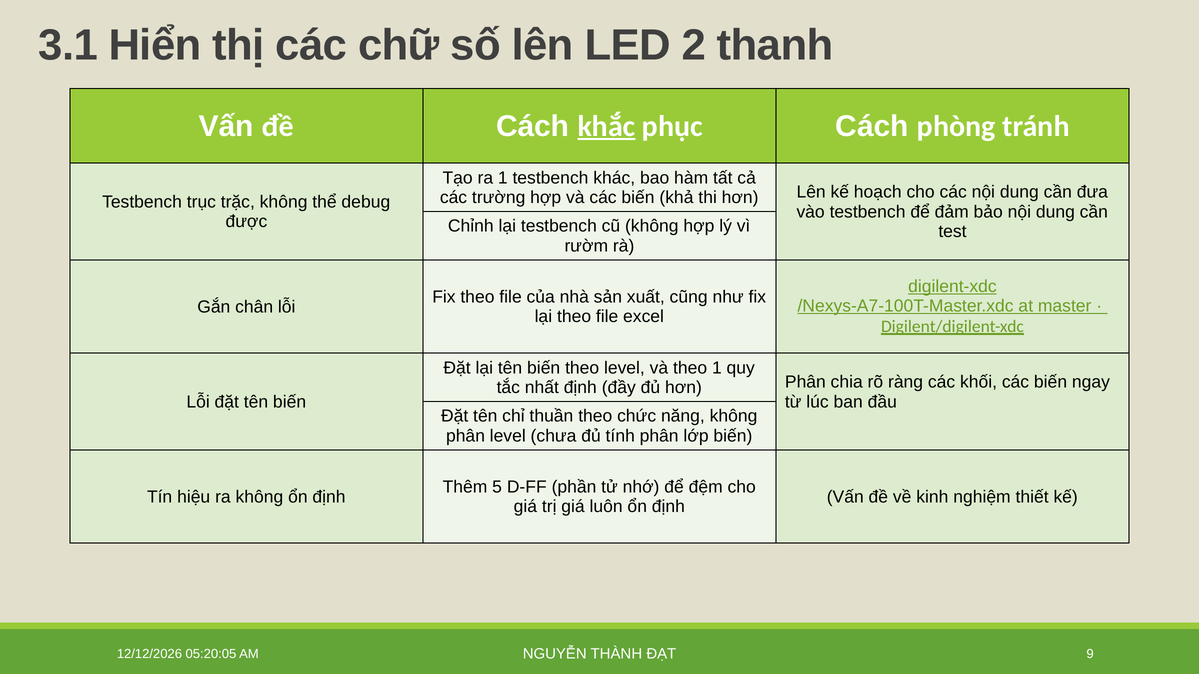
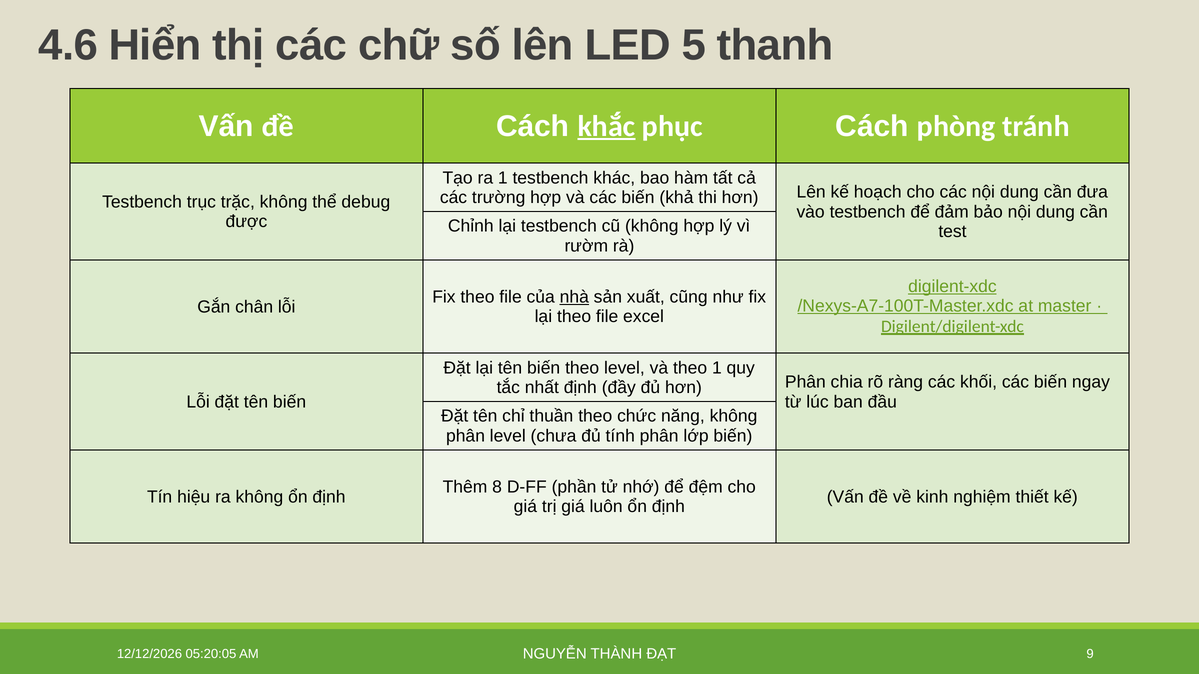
3.1: 3.1 -> 4.6
2: 2 -> 5
nhà underline: none -> present
5: 5 -> 8
